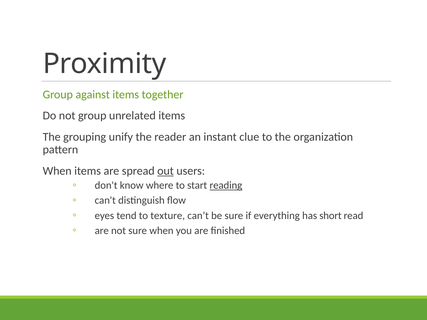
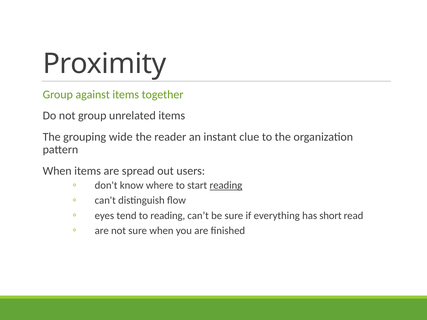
unify: unify -> wide
out underline: present -> none
to texture: texture -> reading
